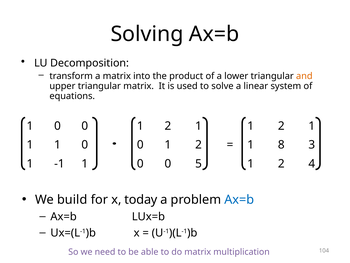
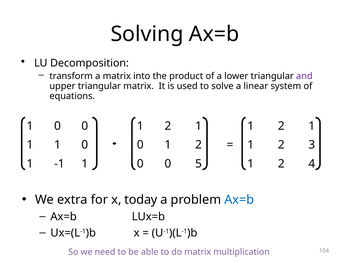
and colour: orange -> purple
8 at (281, 145): 8 -> 2
build: build -> extra
